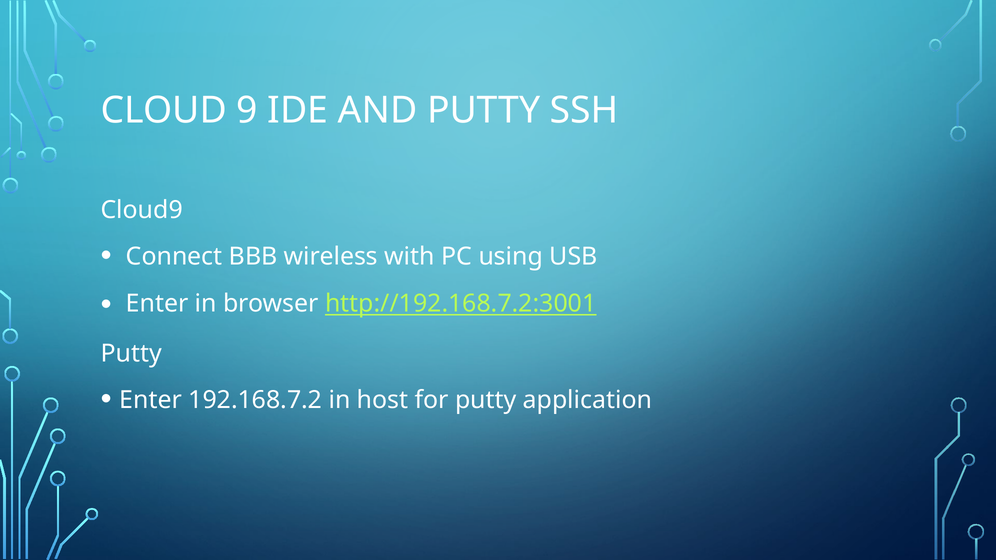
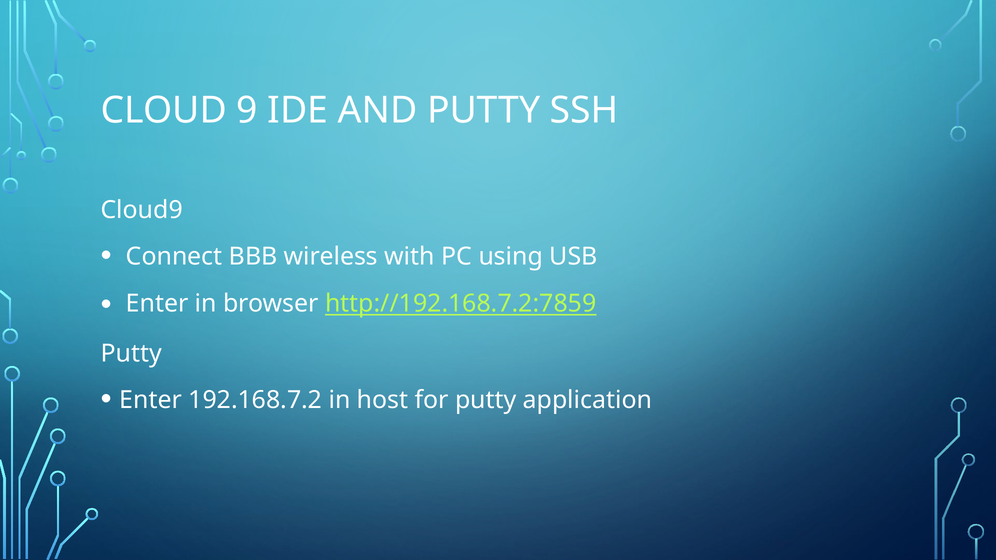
http://192.168.7.2:3001: http://192.168.7.2:3001 -> http://192.168.7.2:7859
